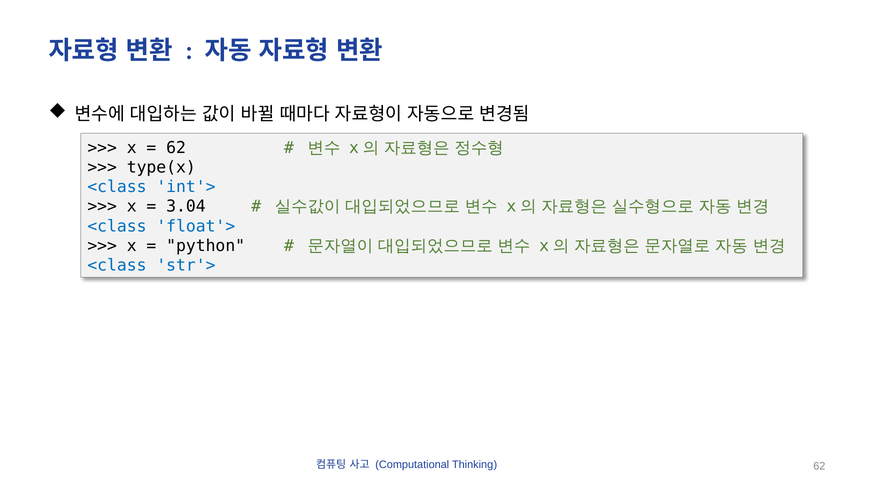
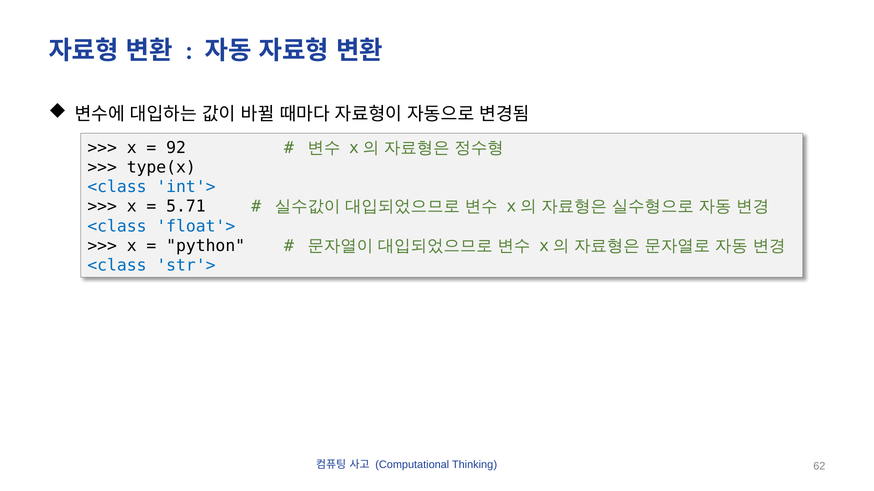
62 at (176, 148): 62 -> 92
3.04: 3.04 -> 5.71
